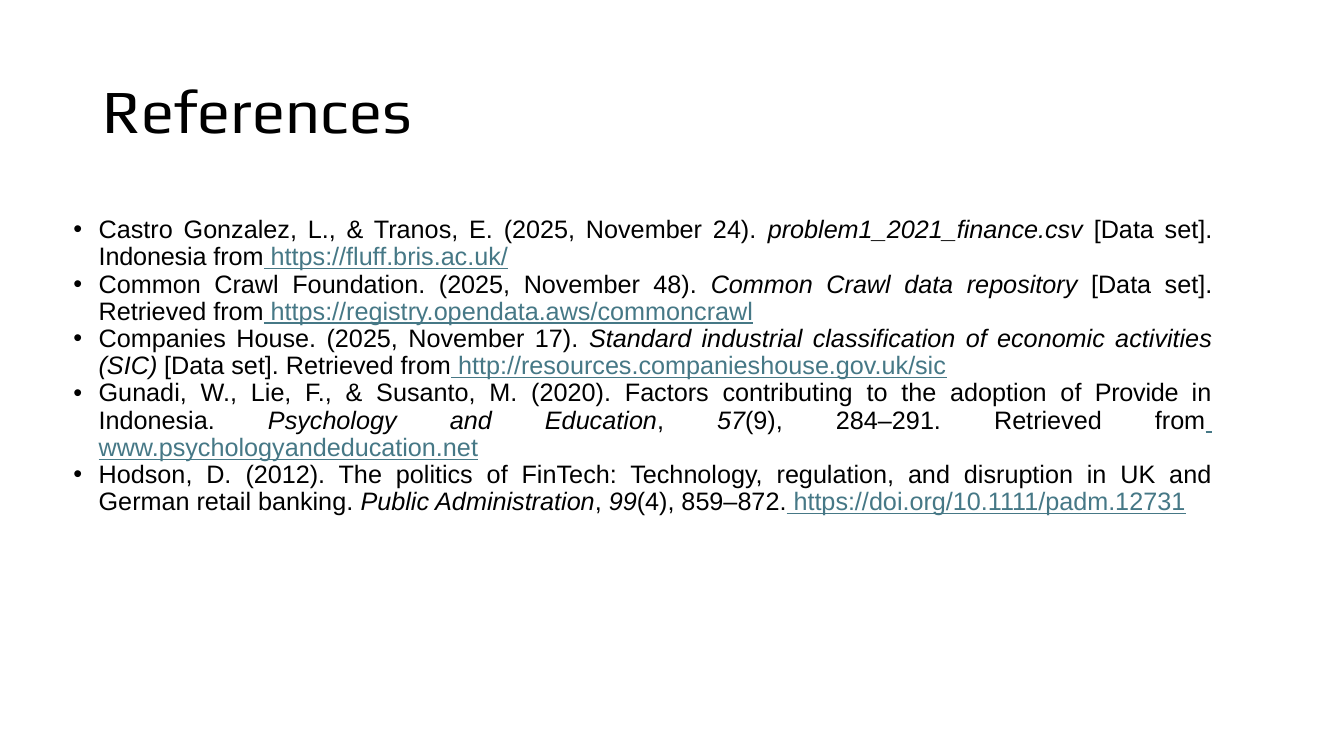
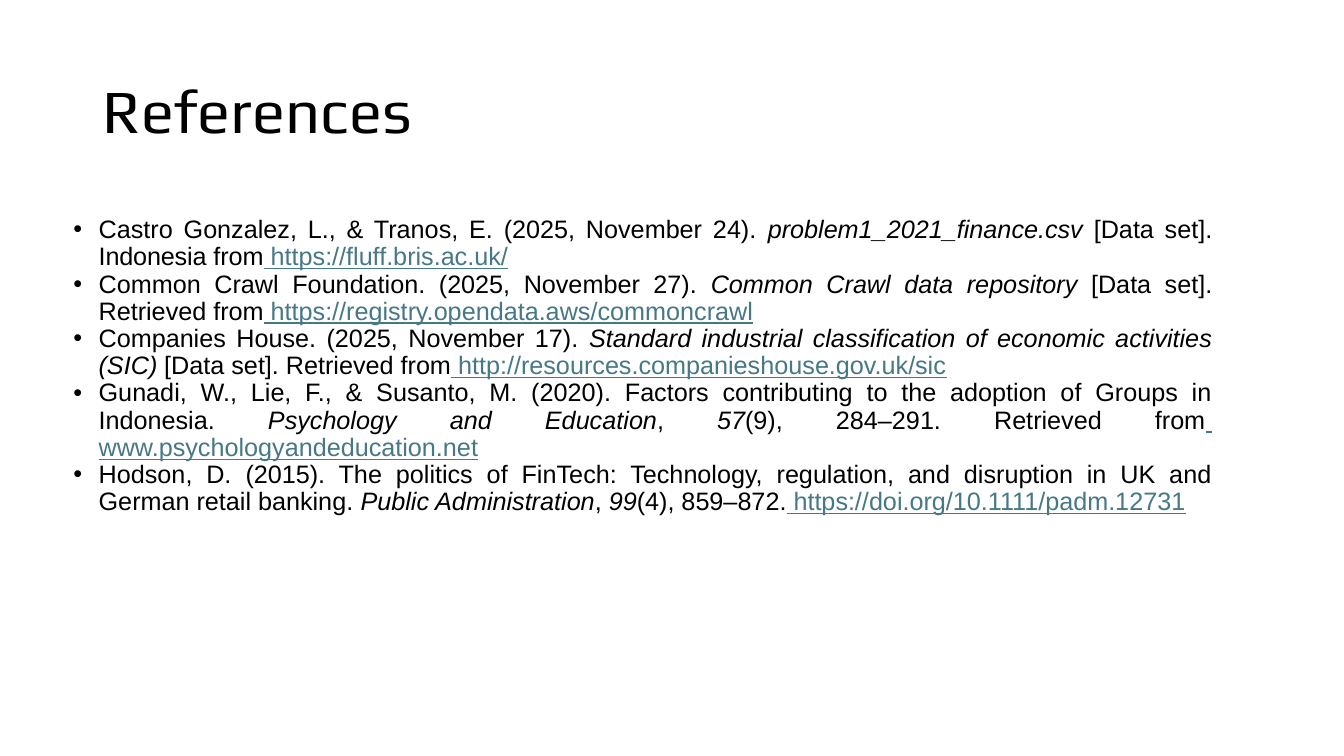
48: 48 -> 27
Provide: Provide -> Groups
2012: 2012 -> 2015
